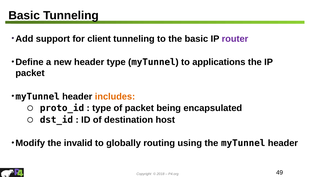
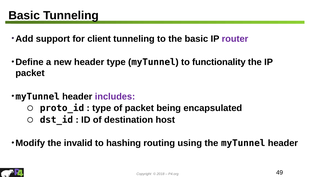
applications: applications -> functionality
includes colour: orange -> purple
globally: globally -> hashing
